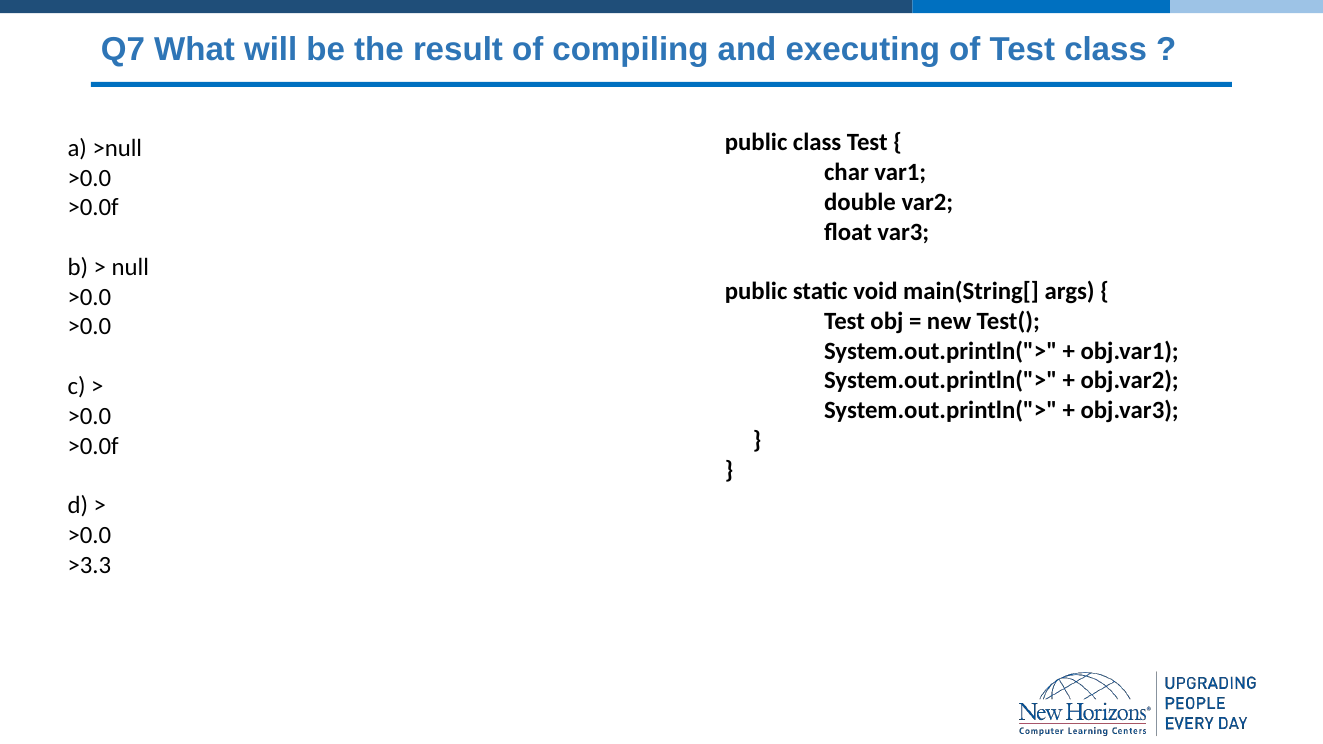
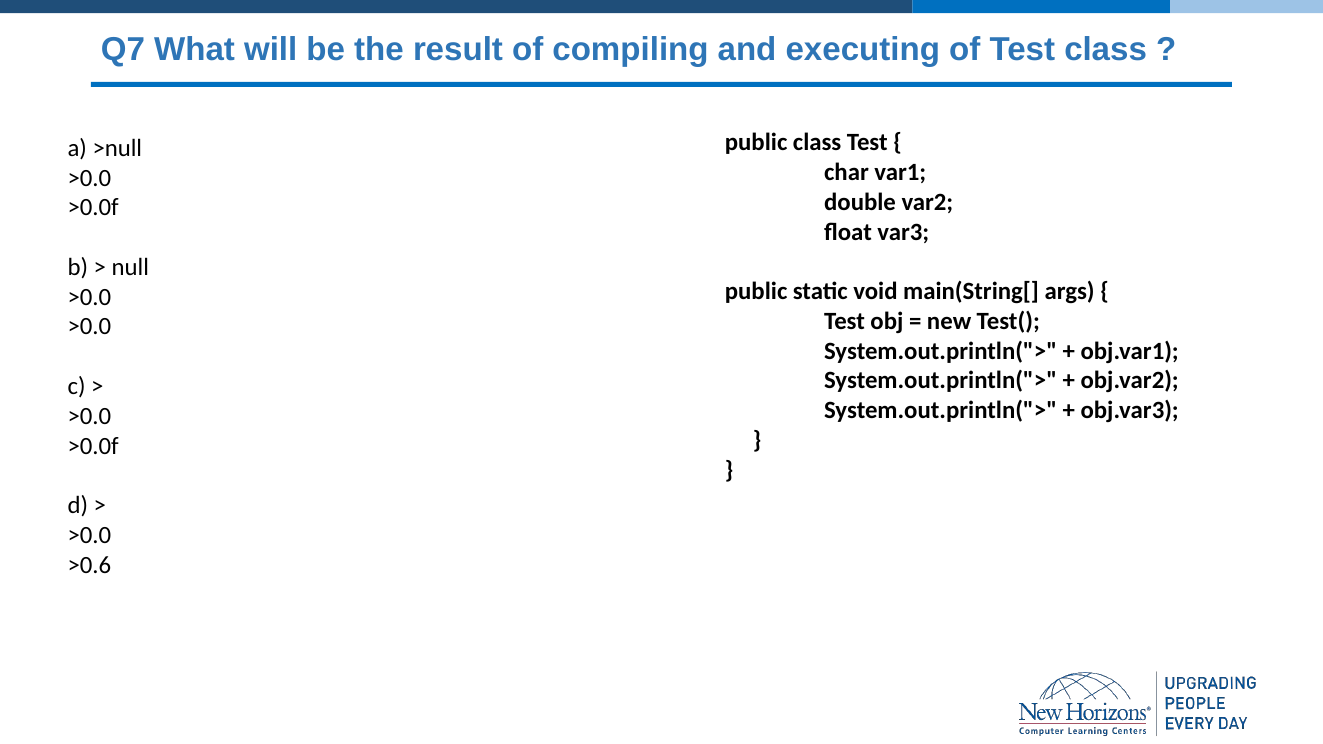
>3.3: >3.3 -> >0.6
